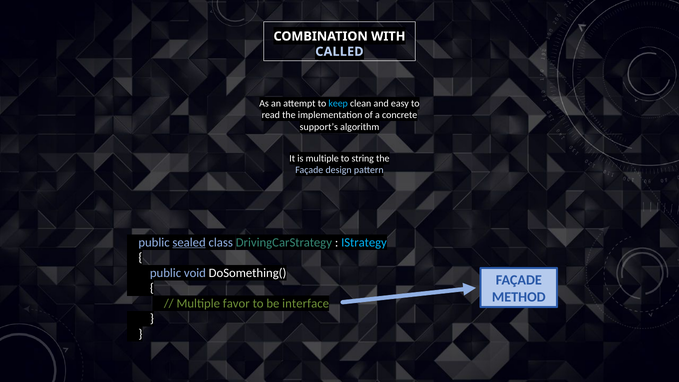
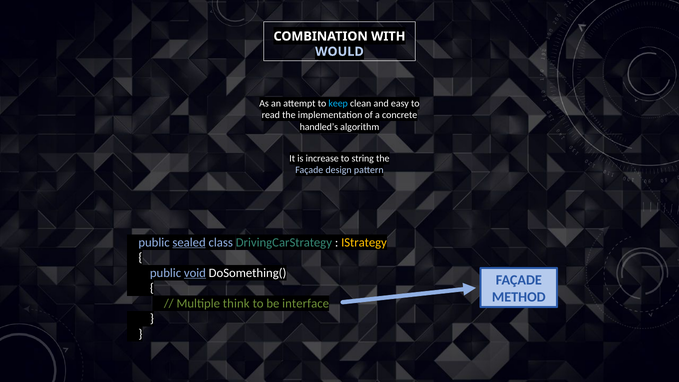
CALLED: CALLED -> WOULD
support’s: support’s -> handled’s
is multiple: multiple -> increase
IStrategy colour: light blue -> yellow
void underline: none -> present
favor: favor -> think
